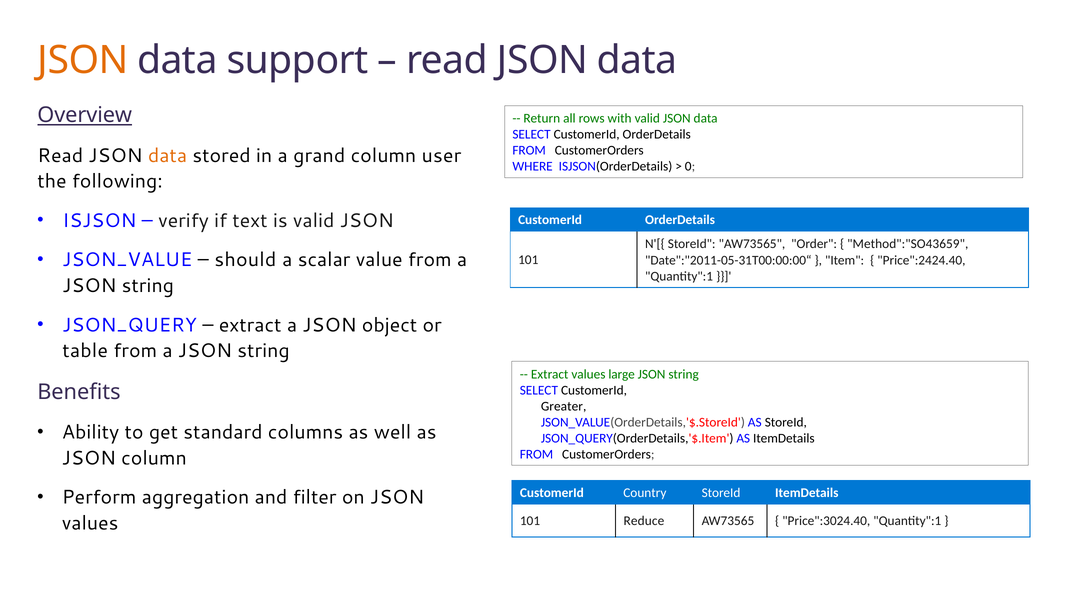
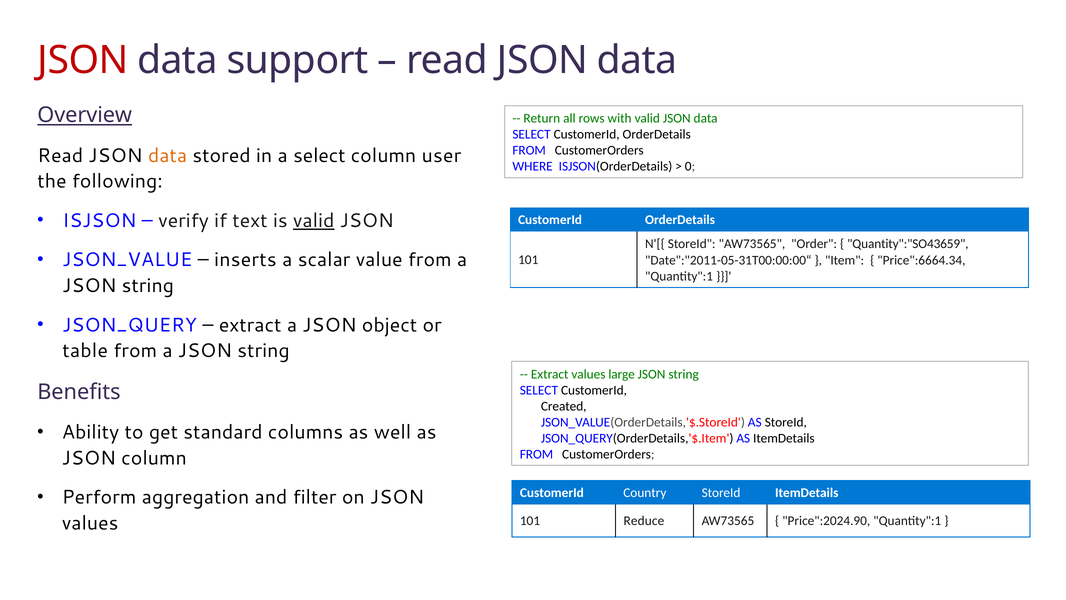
JSON at (83, 60) colour: orange -> red
a grand: grand -> select
valid at (314, 221) underline: none -> present
Method":"SO43659: Method":"SO43659 -> Quantity":"SO43659
should: should -> inserts
Price":2424.40: Price":2424.40 -> Price":6664.34
Greater: Greater -> Created
Price":3024.40: Price":3024.40 -> Price":2024.90
